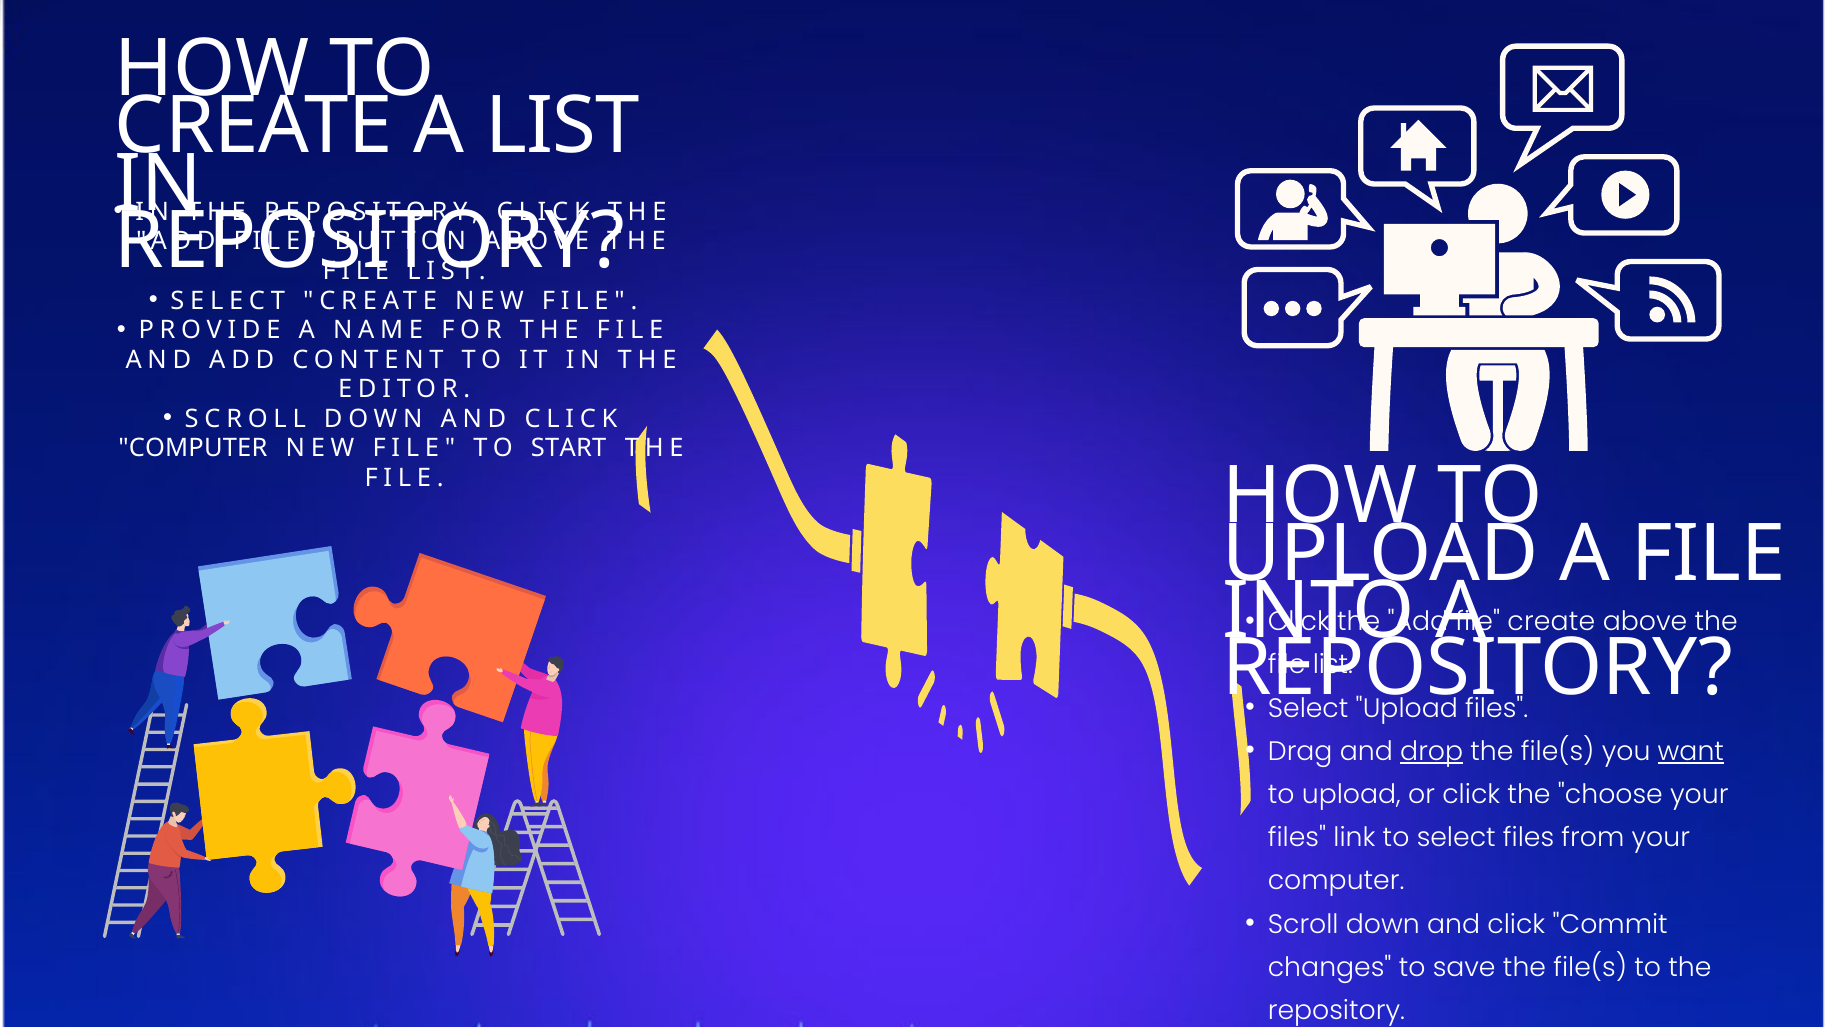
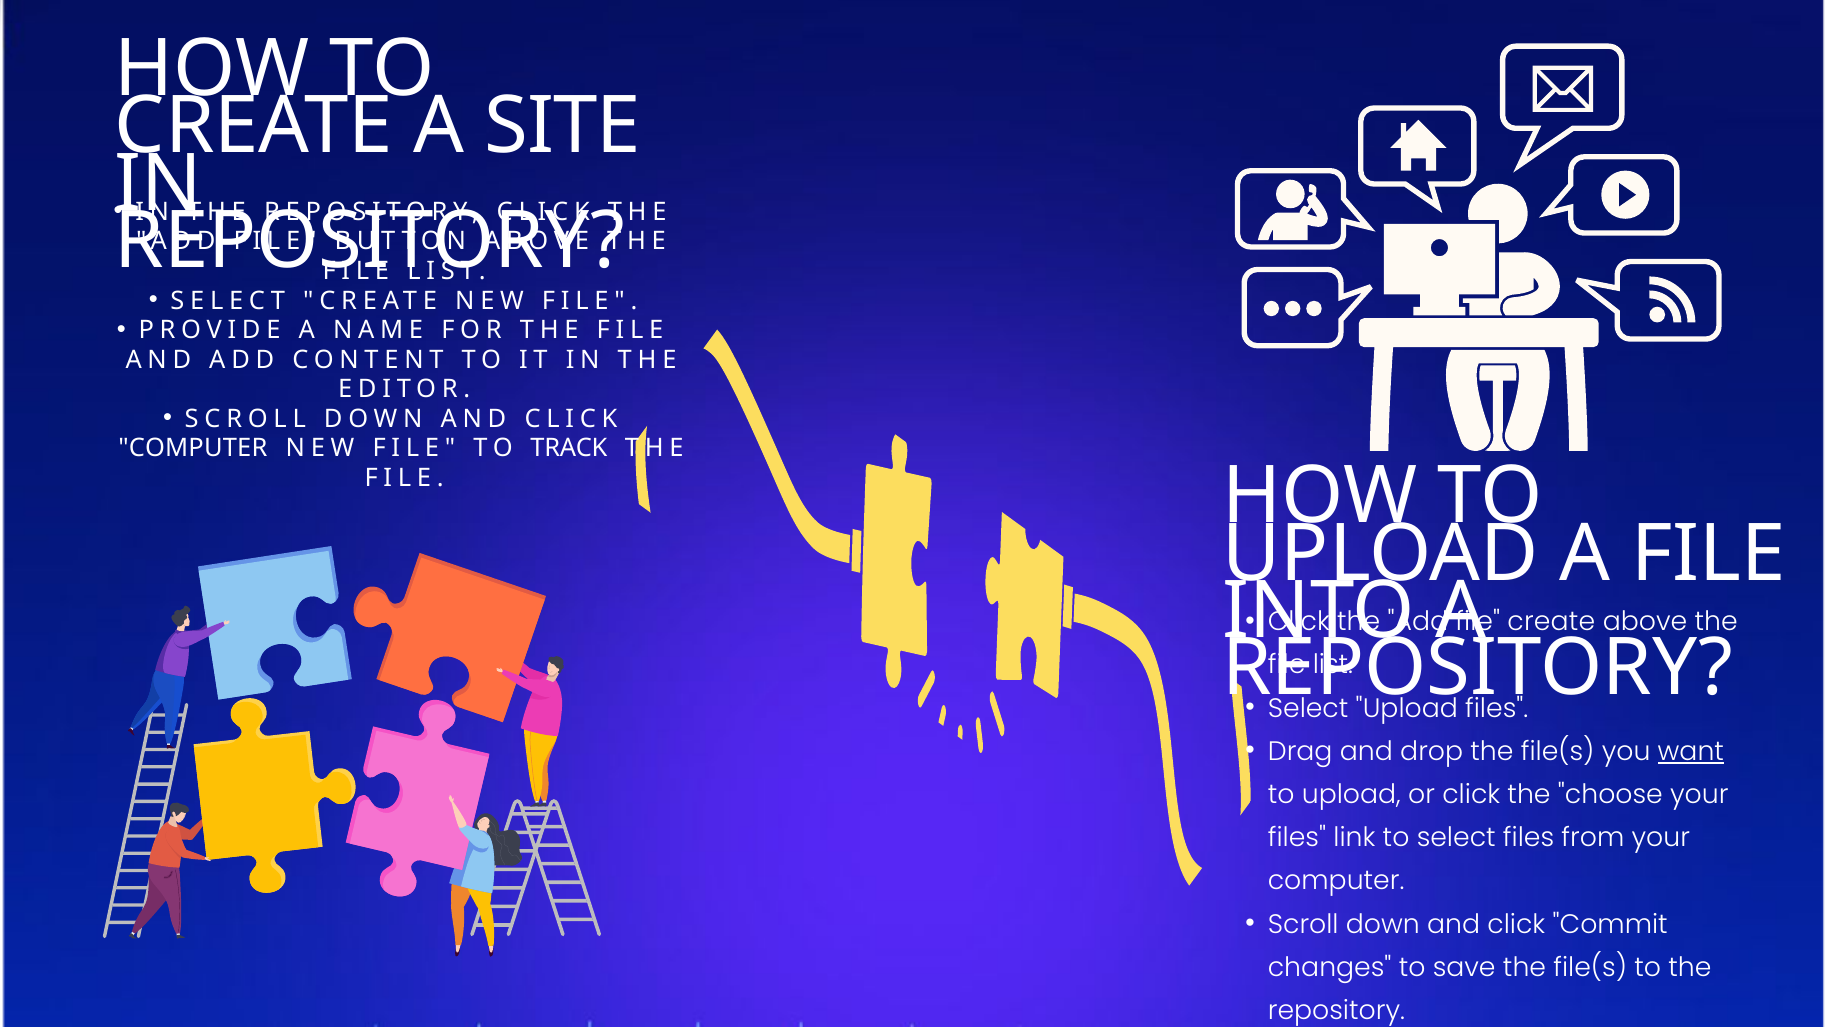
A LIST: LIST -> SITE
START: START -> TRACK
drop underline: present -> none
